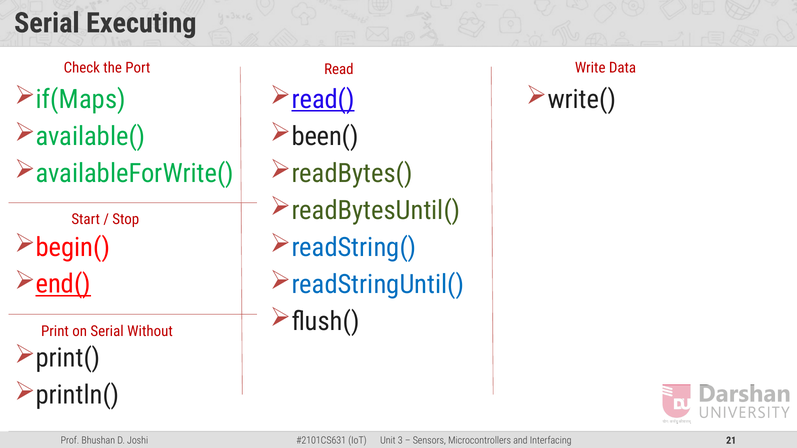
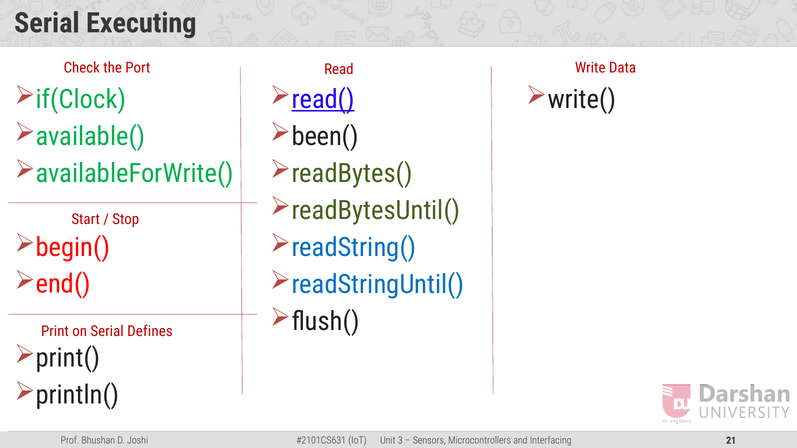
if(Maps: if(Maps -> if(Clock
end( underline: present -> none
Without: Without -> Defines
